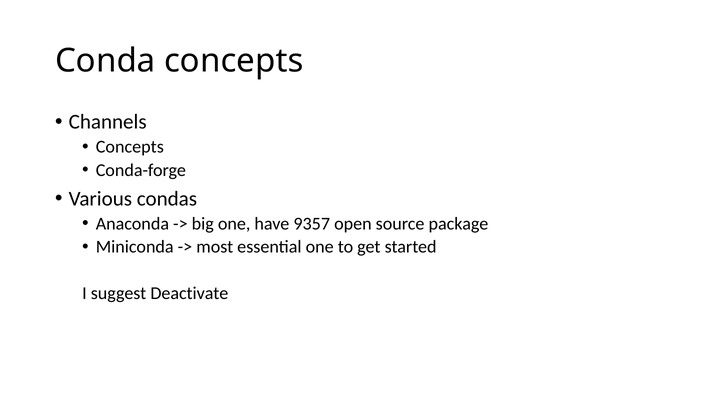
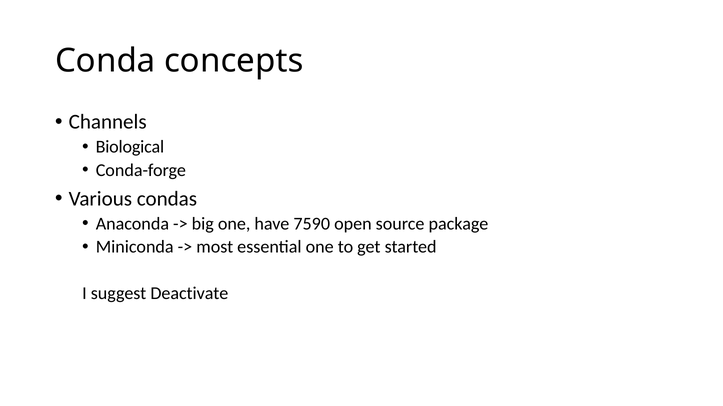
Concepts at (130, 147): Concepts -> Biological
9357: 9357 -> 7590
